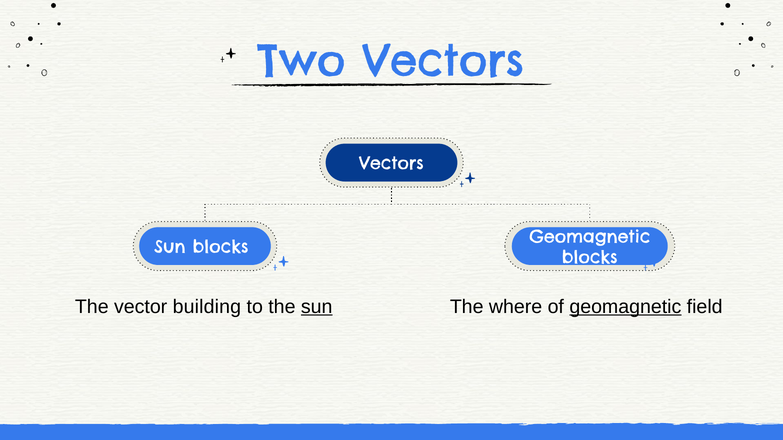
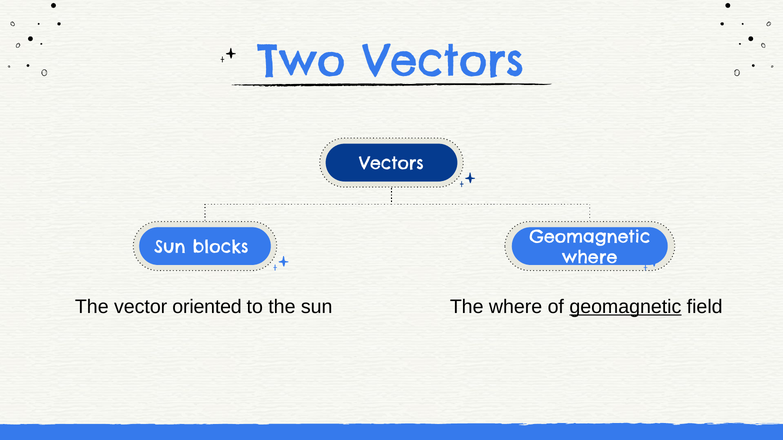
blocks at (590, 258): blocks -> where
building: building -> oriented
sun at (317, 307) underline: present -> none
